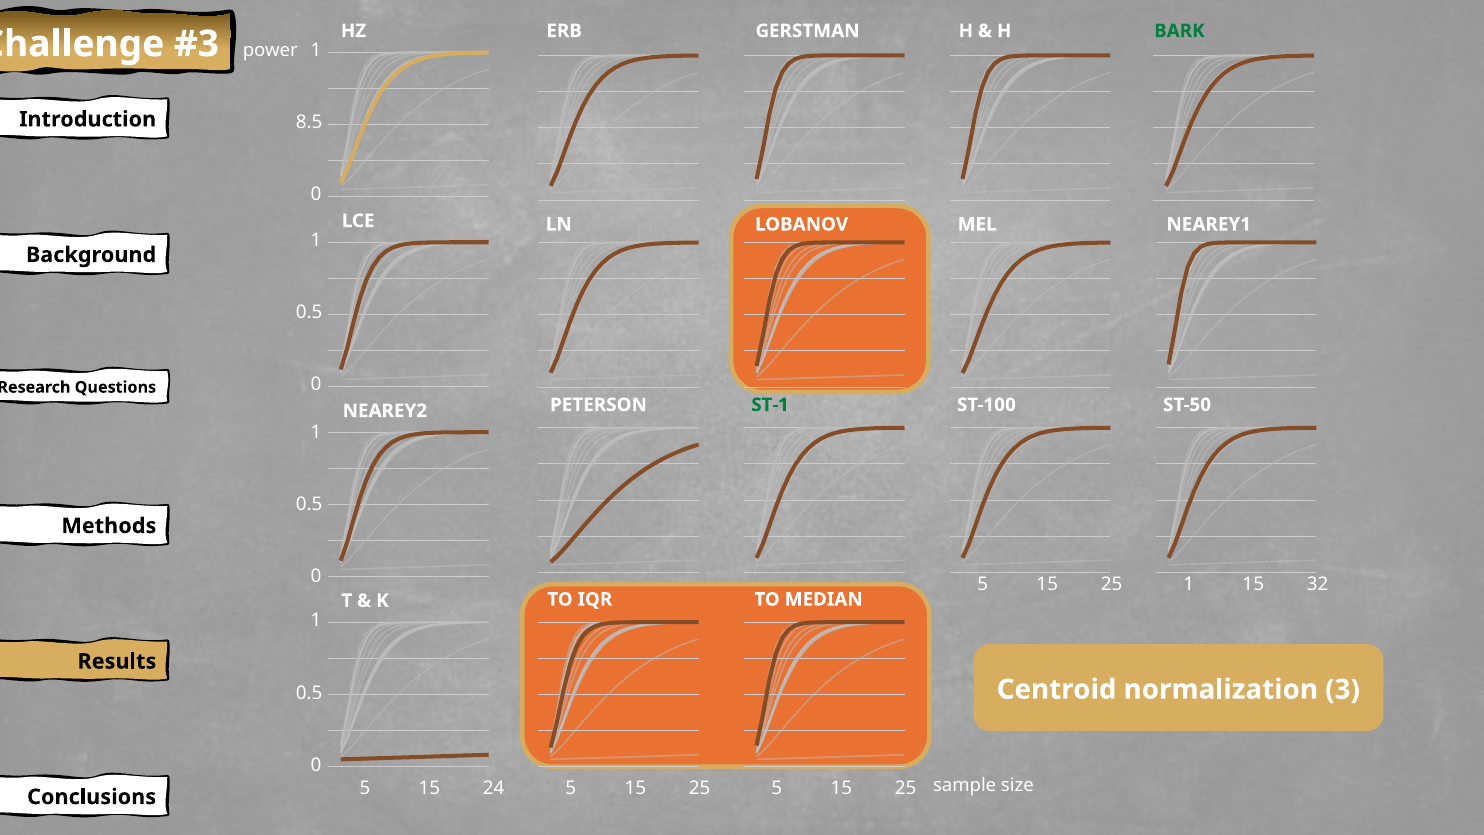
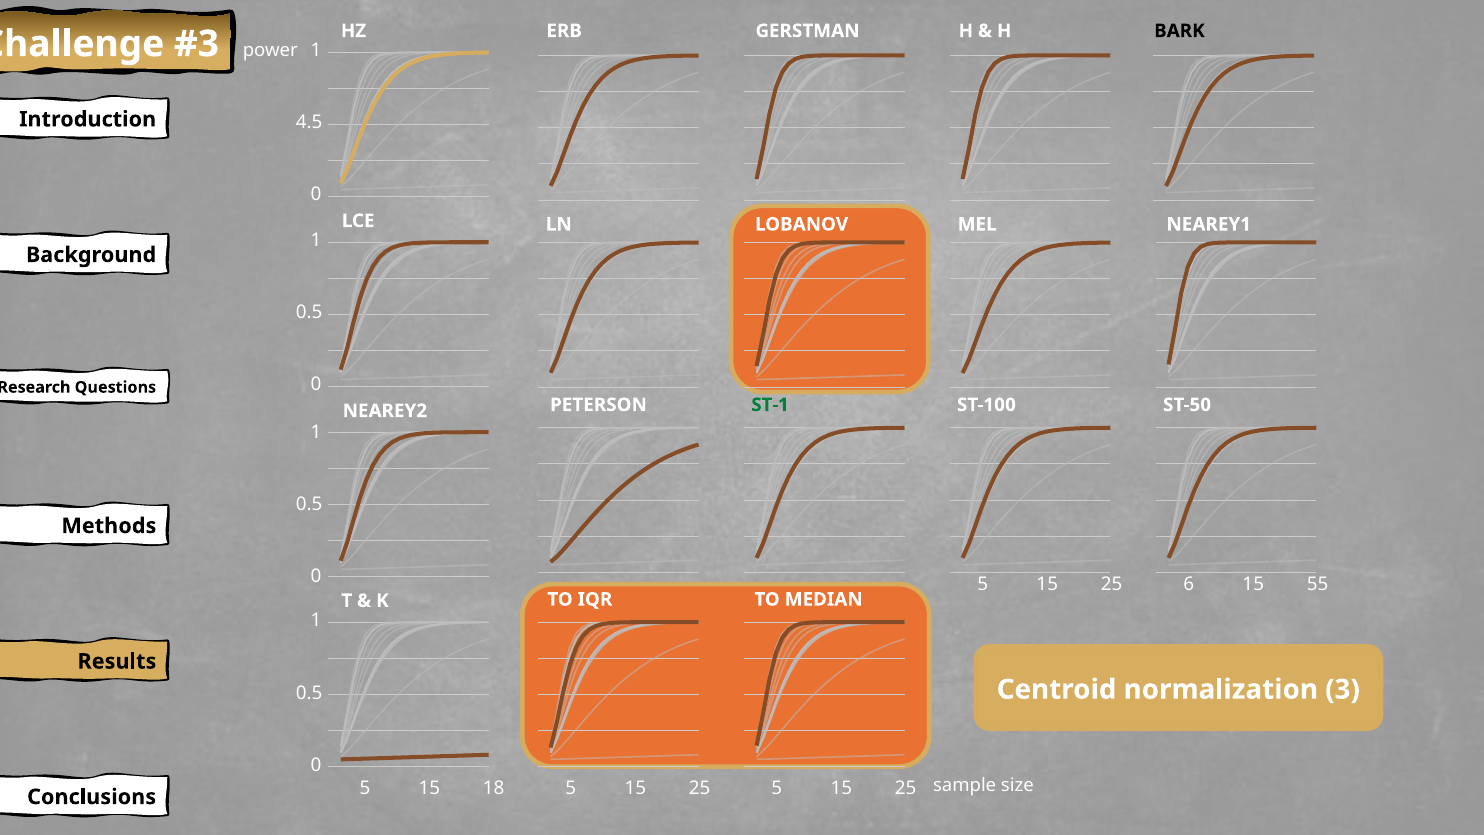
BARK colour: green -> black
8.5: 8.5 -> 4.5
25 1: 1 -> 6
32: 32 -> 55
24: 24 -> 18
